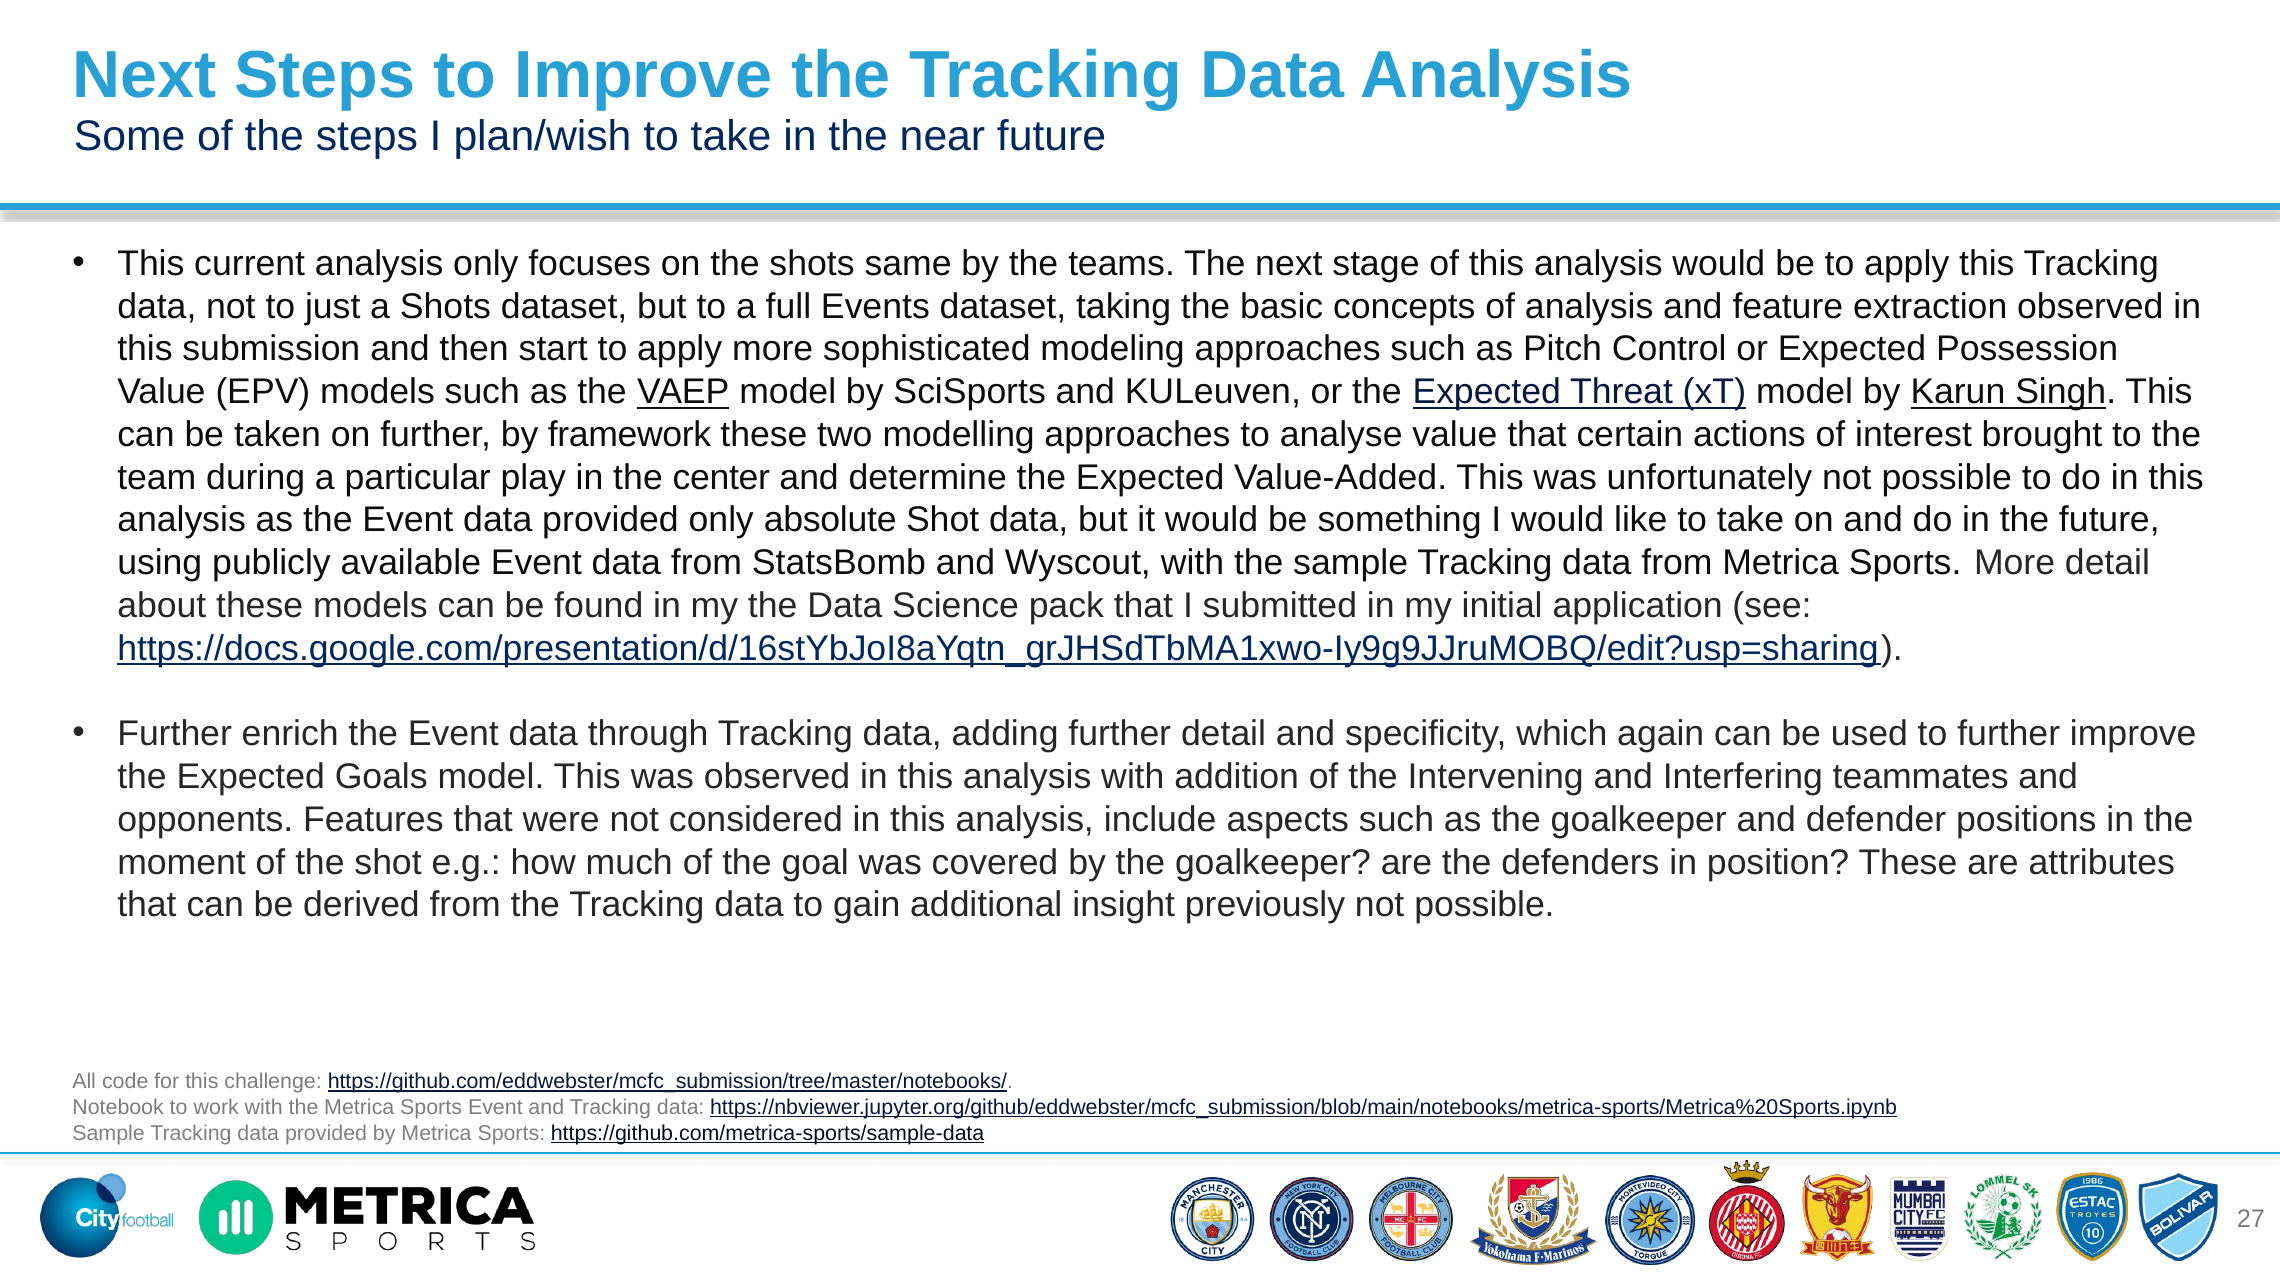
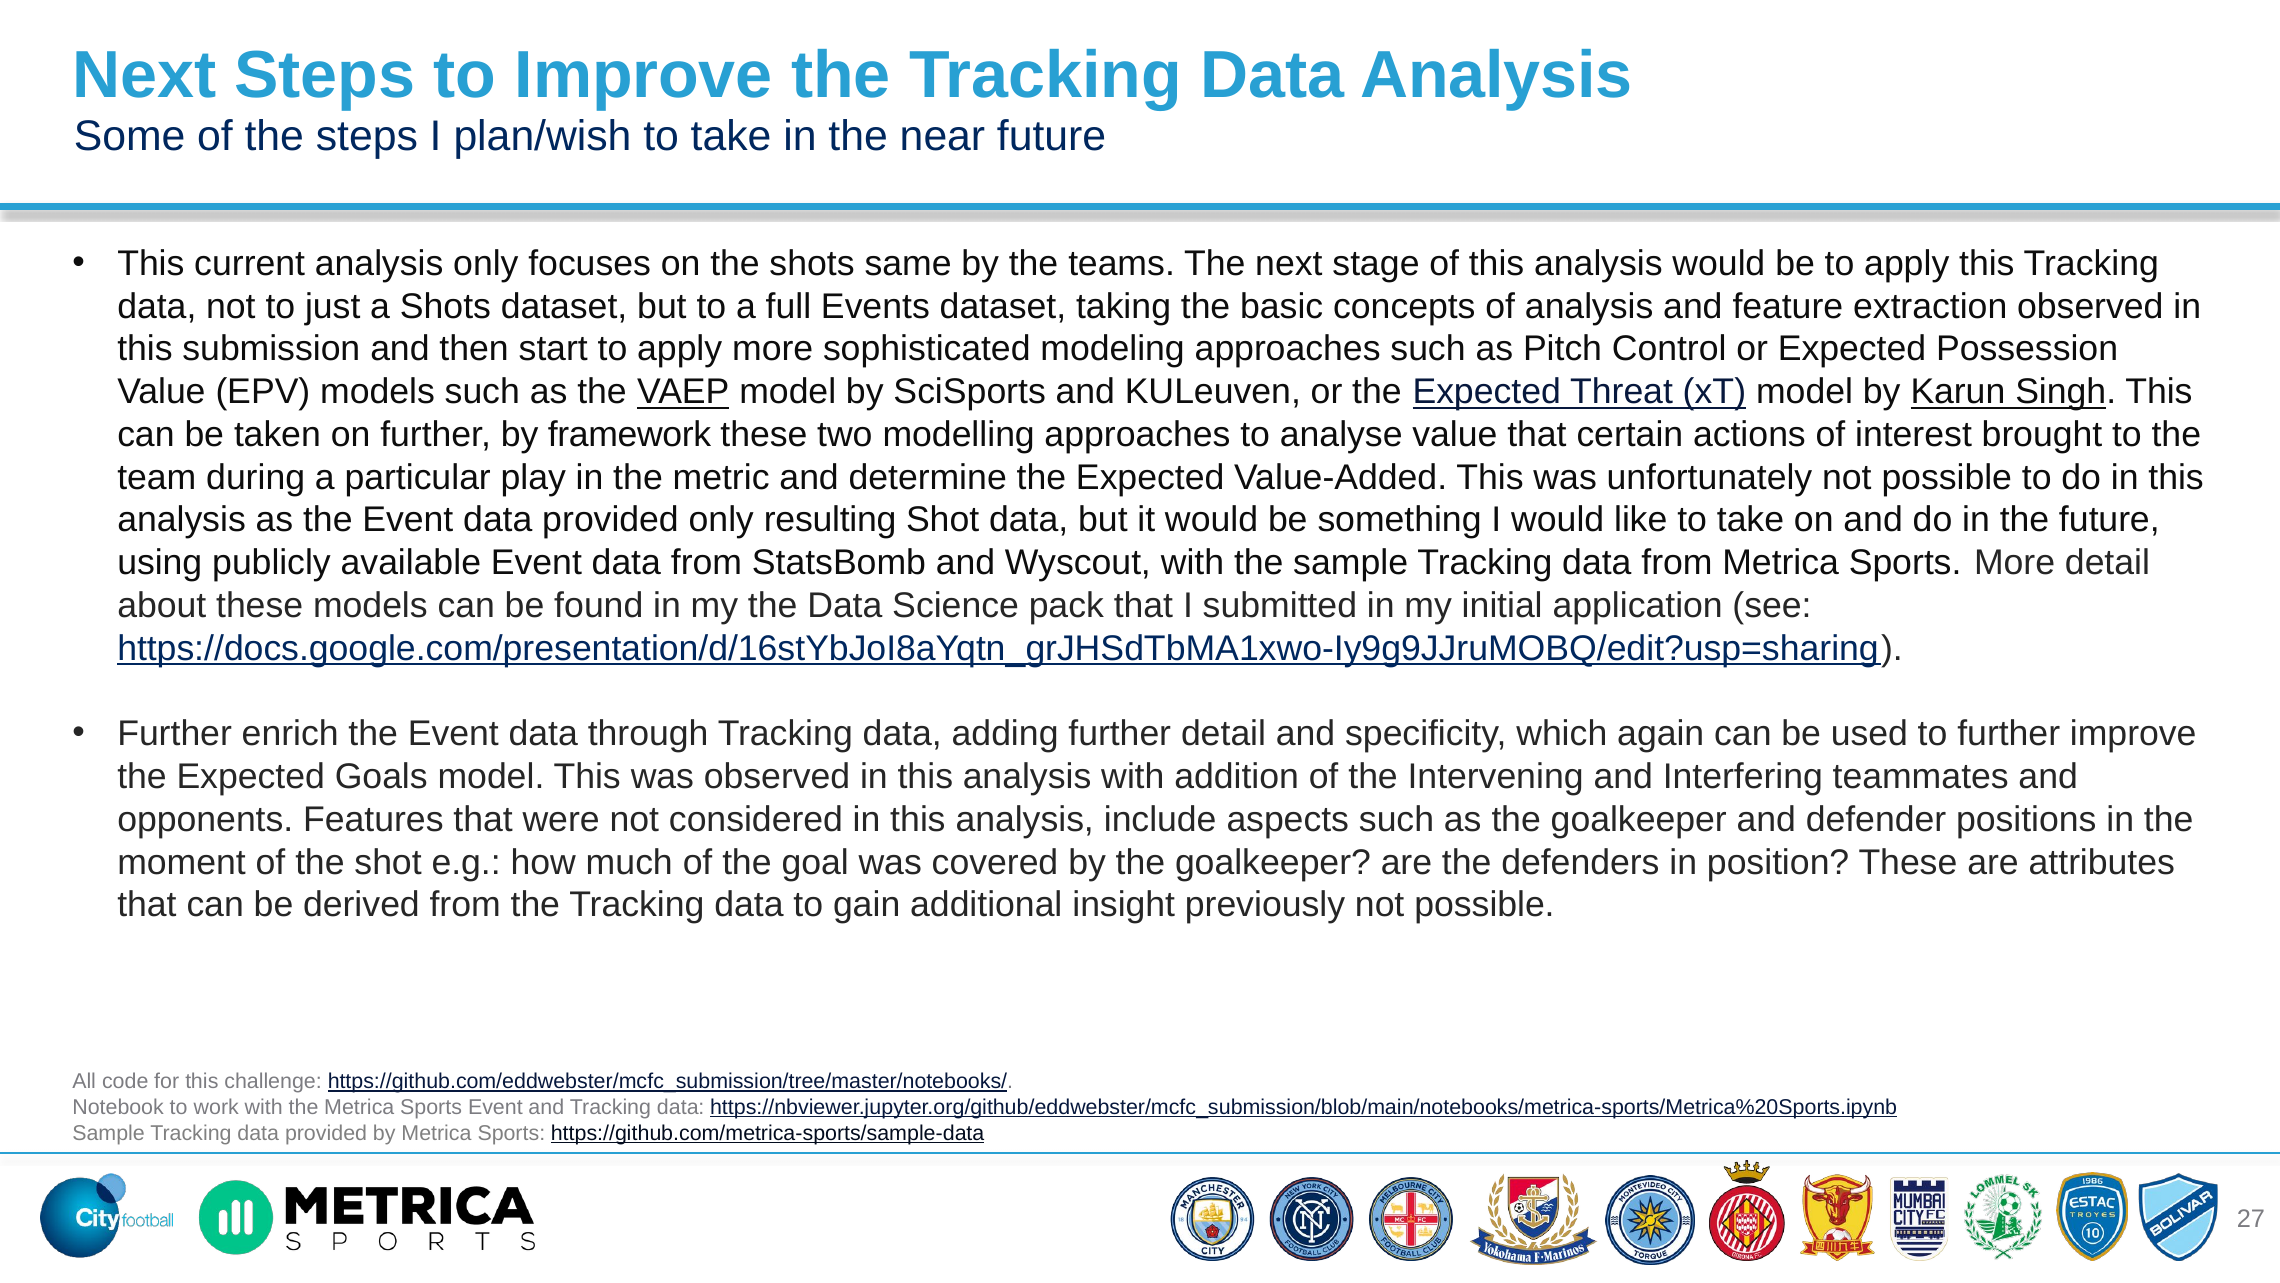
center: center -> metric
absolute: absolute -> resulting
